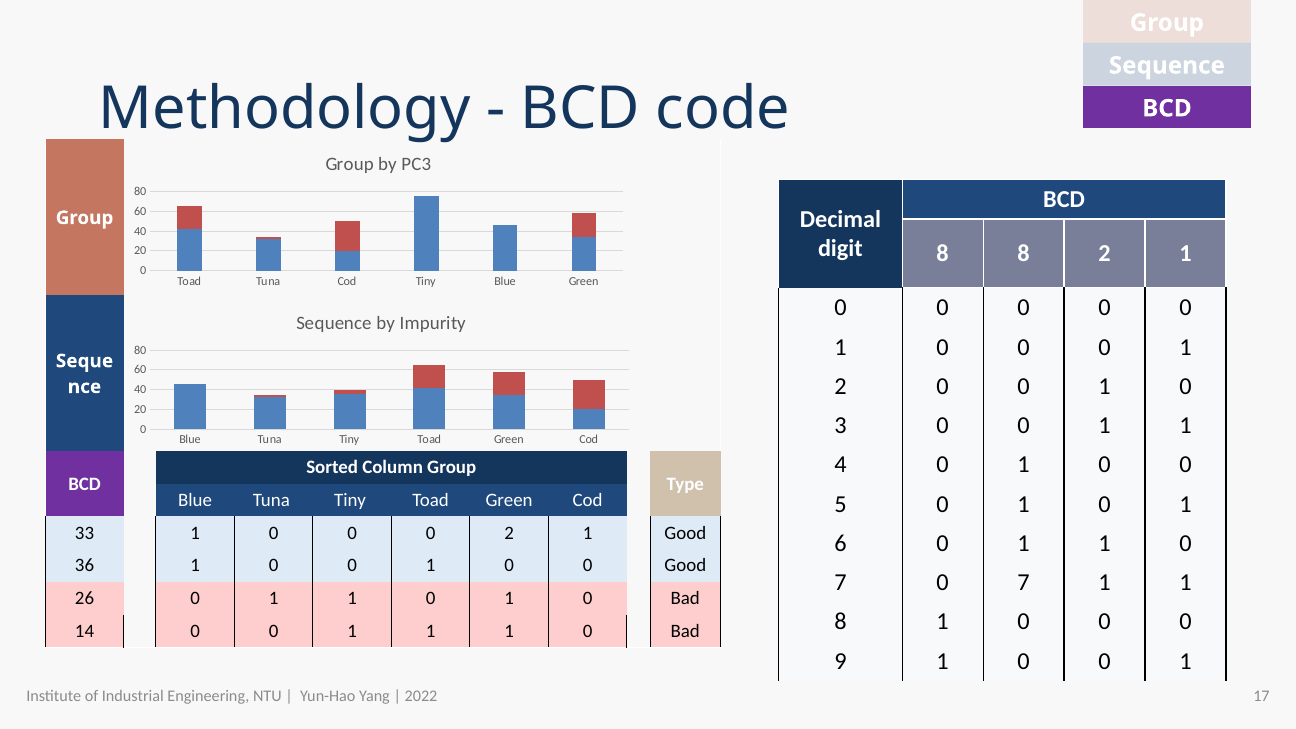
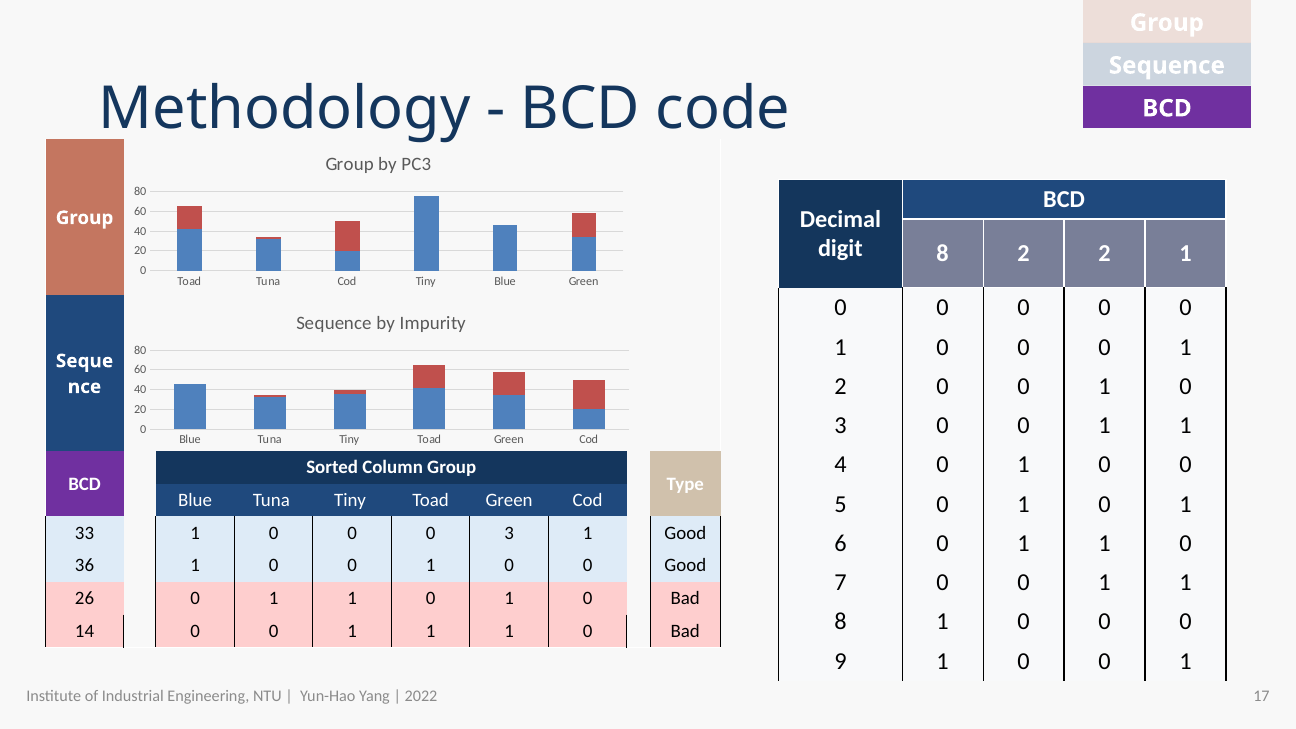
8 8: 8 -> 2
0 0 2: 2 -> 3
7 0 7: 7 -> 0
